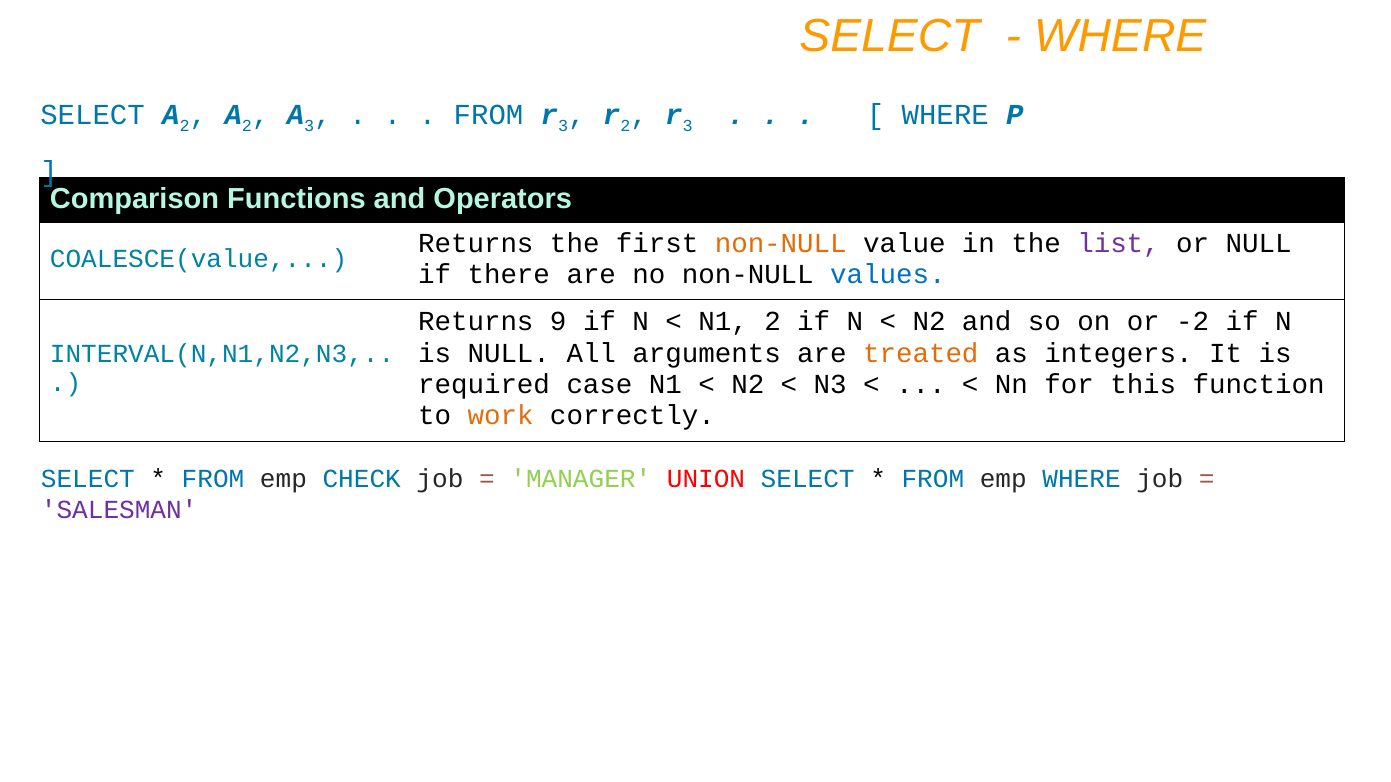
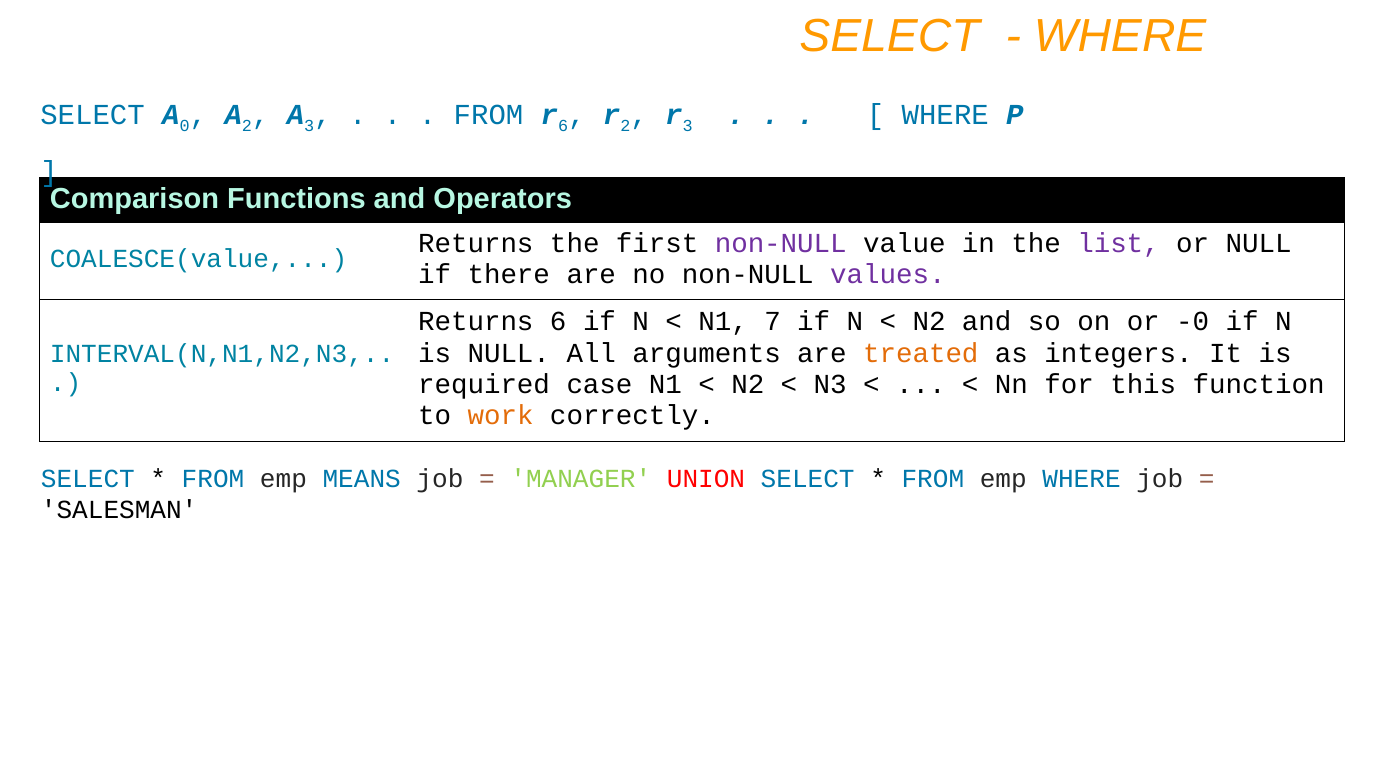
2 at (185, 126): 2 -> 0
3 at (563, 126): 3 -> 6
non-NULL at (781, 244) colour: orange -> purple
values colour: blue -> purple
Returns 9: 9 -> 6
N1 2: 2 -> 7
-2: -2 -> -0
CHECK: CHECK -> MEANS
SALESMAN colour: purple -> black
